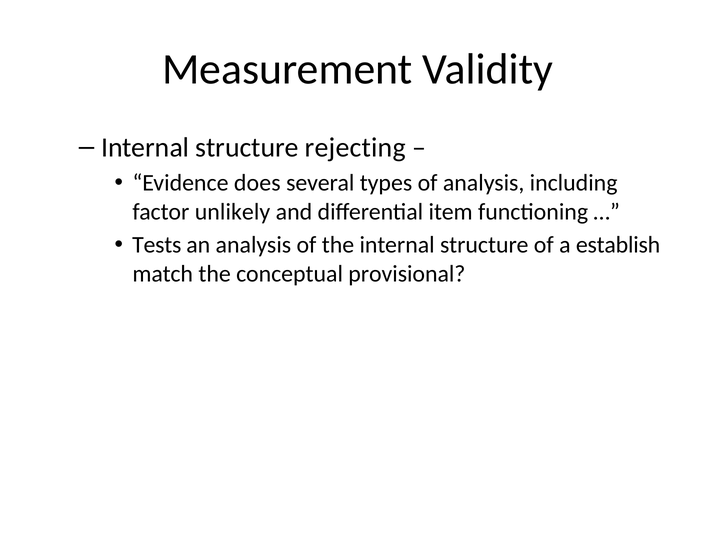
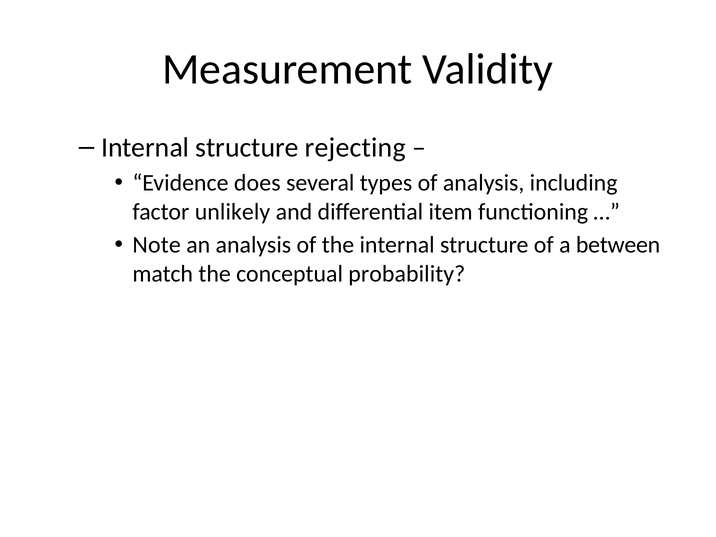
Tests: Tests -> Note
establish: establish -> between
provisional: provisional -> probability
